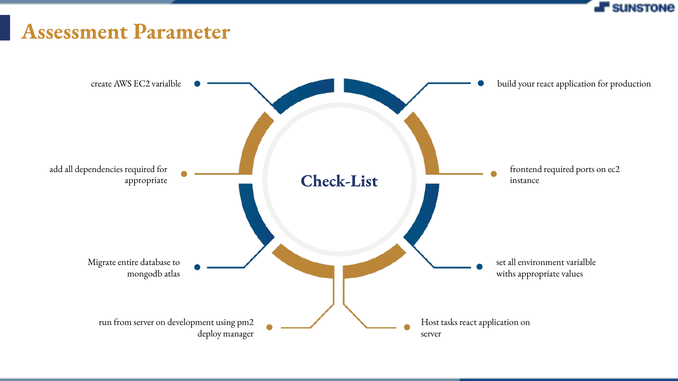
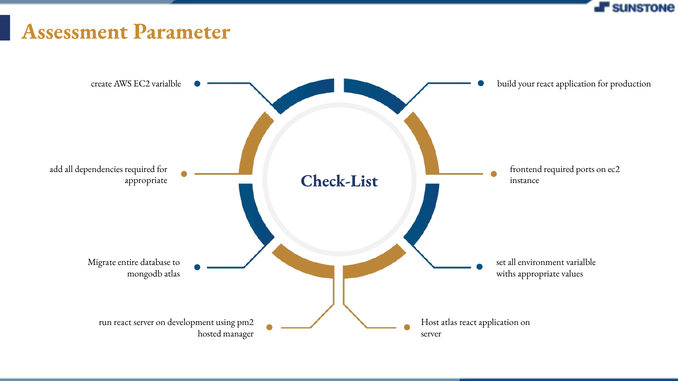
run from: from -> react
Host tasks: tasks -> atlas
deploy: deploy -> hosted
